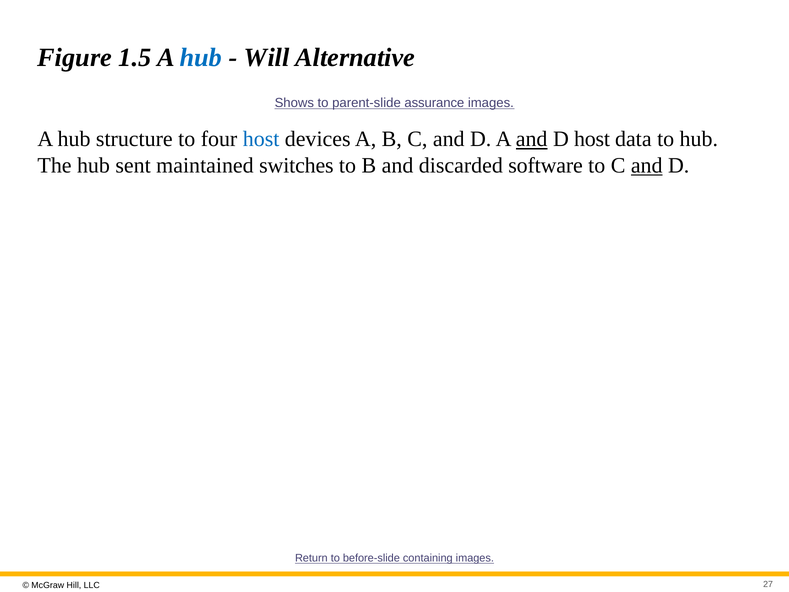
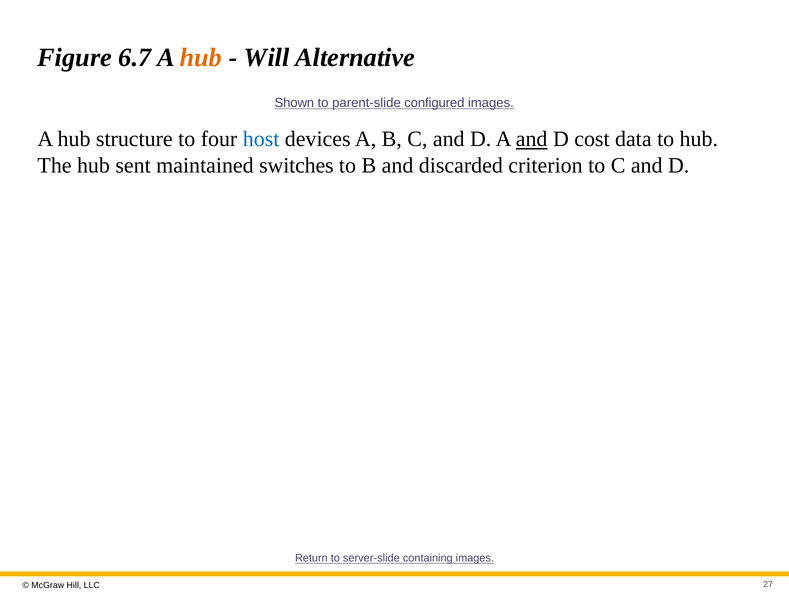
1.5: 1.5 -> 6.7
hub at (201, 57) colour: blue -> orange
Shows: Shows -> Shown
assurance: assurance -> configured
D host: host -> cost
software: software -> criterion
and at (647, 166) underline: present -> none
before-slide: before-slide -> server-slide
